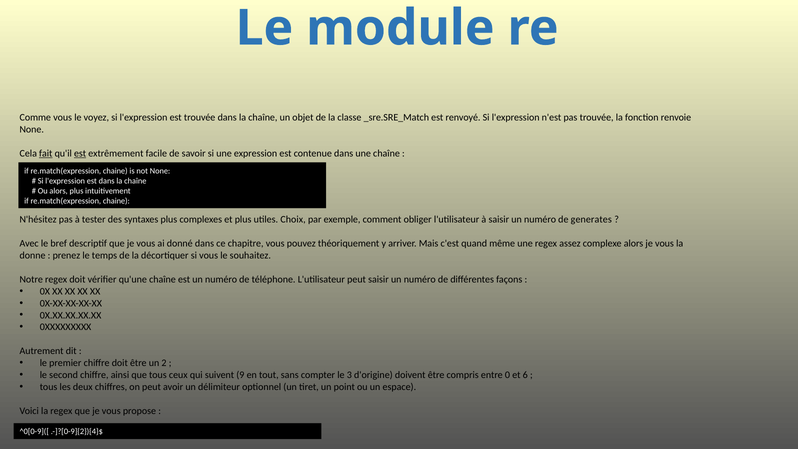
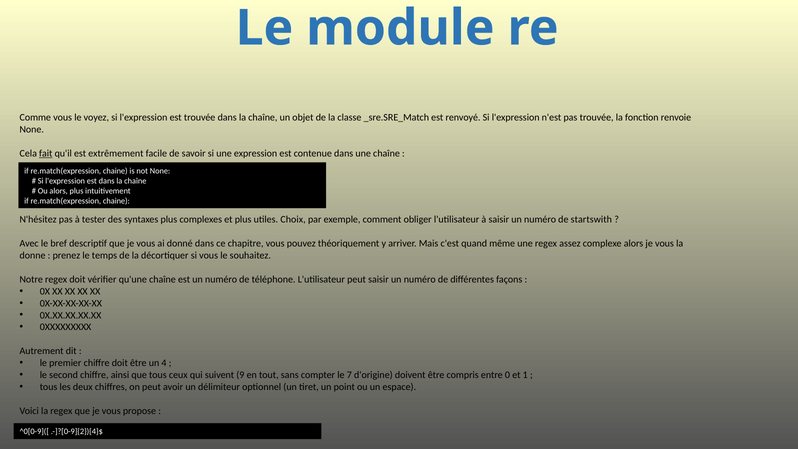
est at (80, 153) underline: present -> none
generates: generates -> startswith
2: 2 -> 4
3: 3 -> 7
6: 6 -> 1
